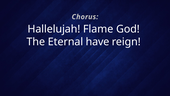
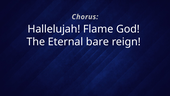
have: have -> bare
